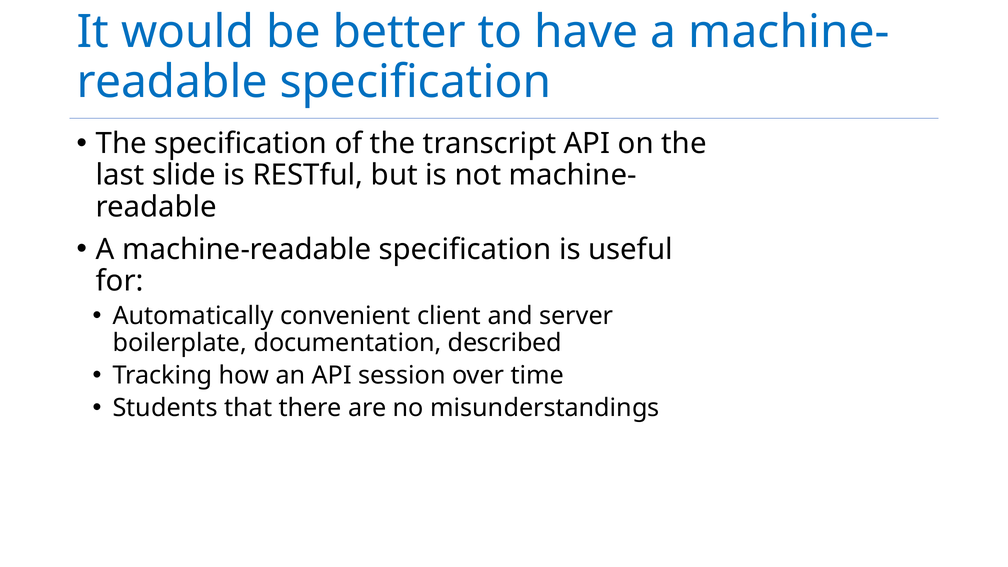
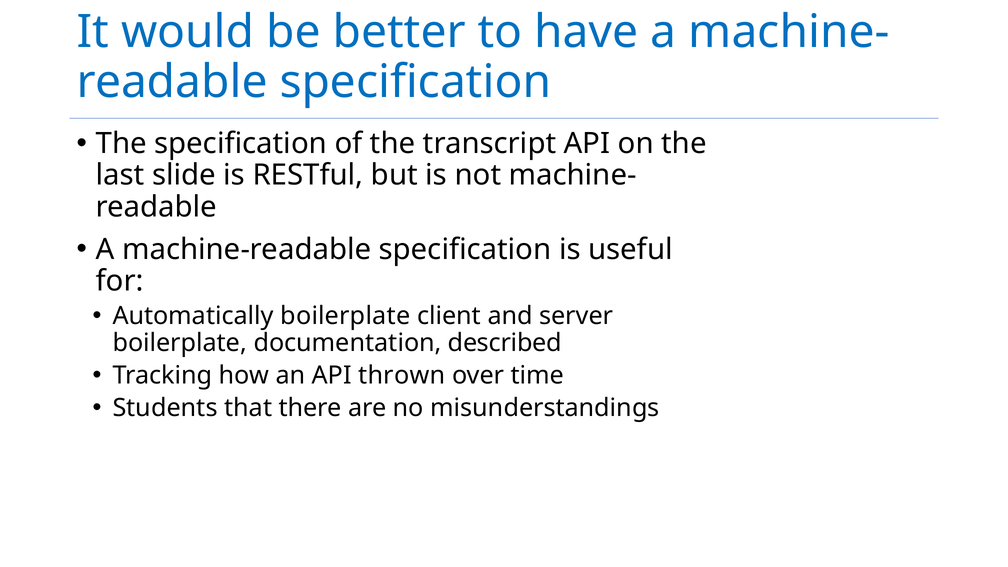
Automatically convenient: convenient -> boilerplate
session: session -> thrown
